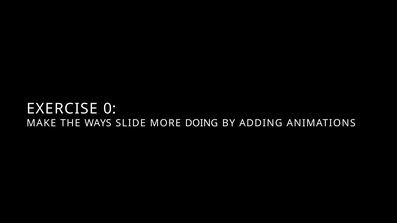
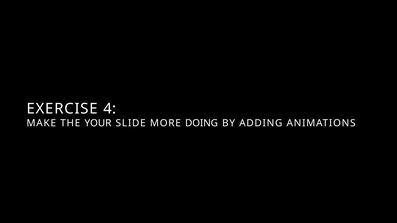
0: 0 -> 4
WAYS: WAYS -> YOUR
